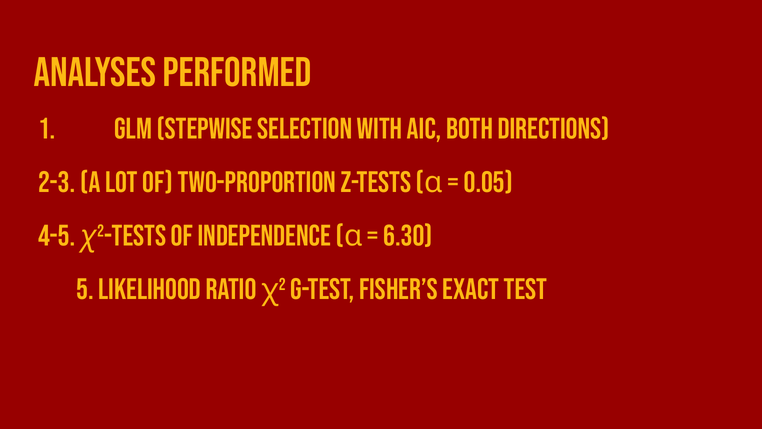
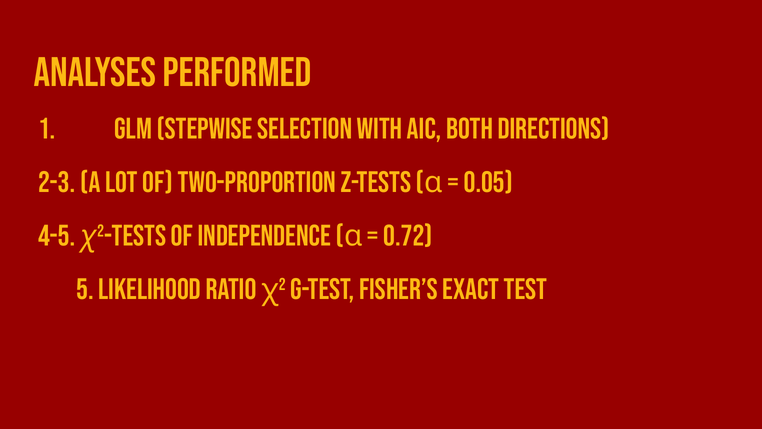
6.30: 6.30 -> 0.72
